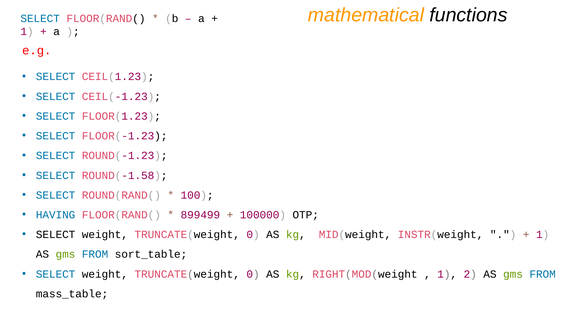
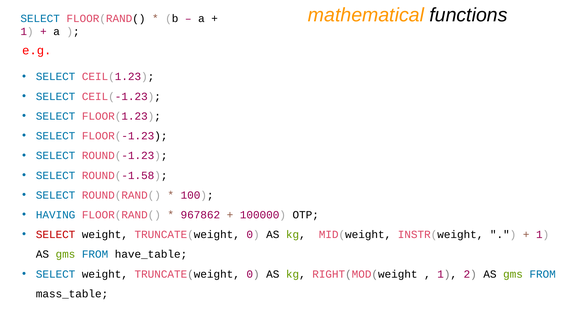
899499: 899499 -> 967862
SELECT at (56, 235) colour: black -> red
sort_table: sort_table -> have_table
